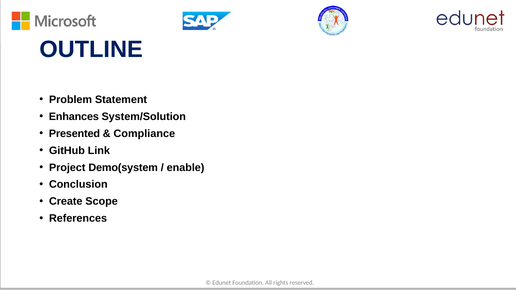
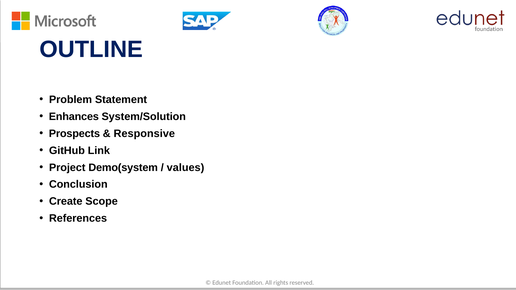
Presented: Presented -> Prospects
Compliance: Compliance -> Responsive
enable: enable -> values
